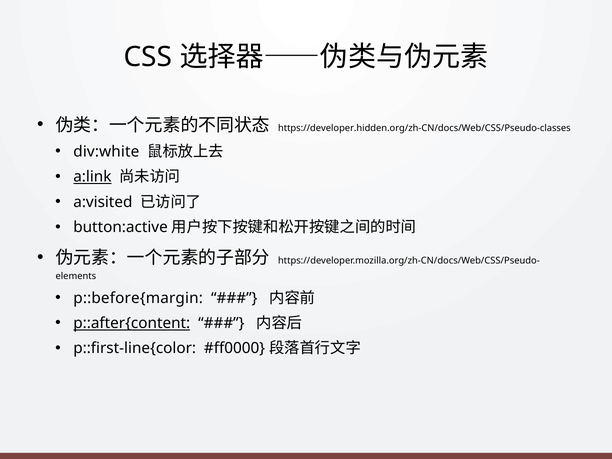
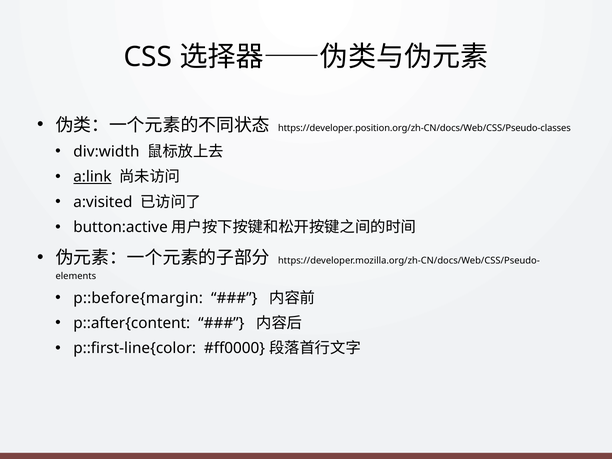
https://developer.hidden.org/zh-CN/docs/Web/CSS/Pseudo-classes: https://developer.hidden.org/zh-CN/docs/Web/CSS/Pseudo-classes -> https://developer.position.org/zh-CN/docs/Web/CSS/Pseudo-classes
div:white: div:white -> div:width
p::after{content underline: present -> none
